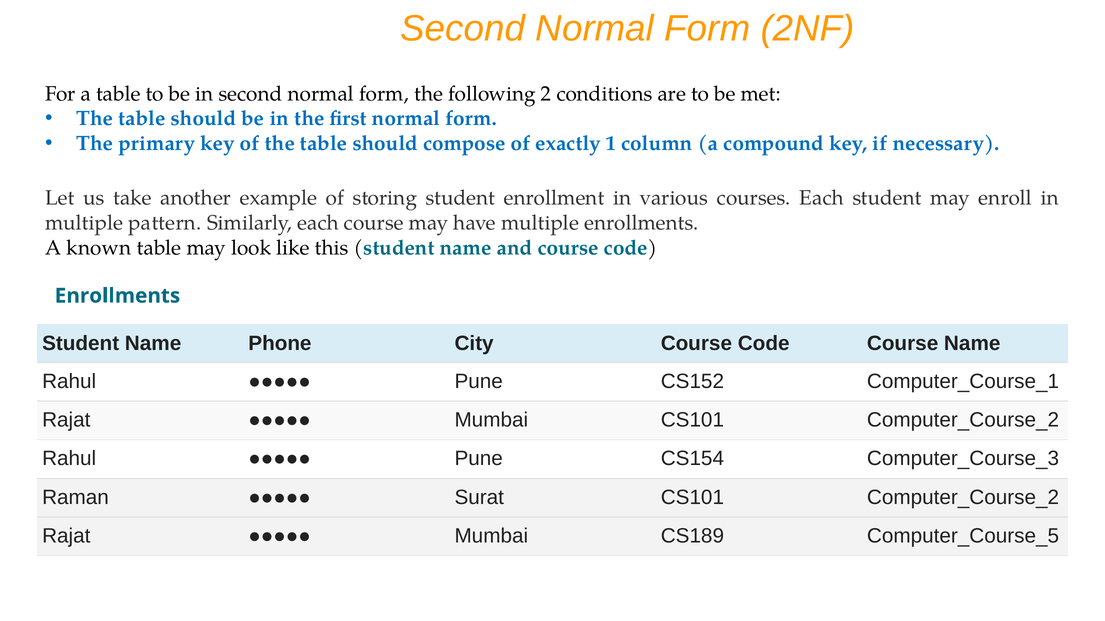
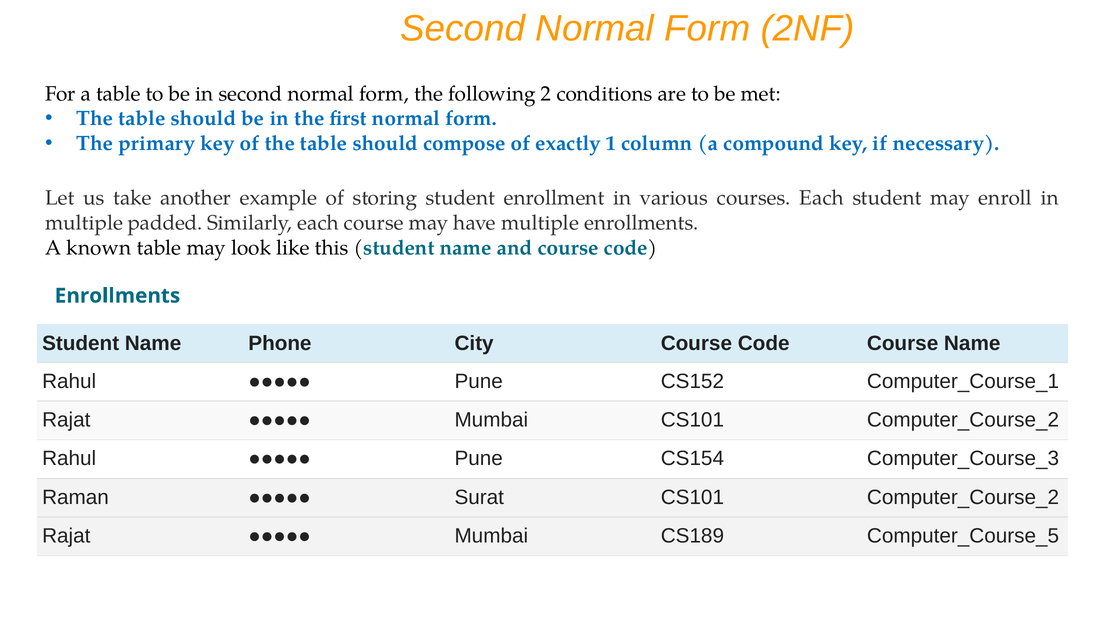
pattern: pattern -> padded
